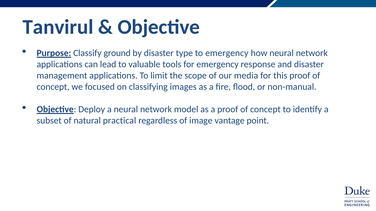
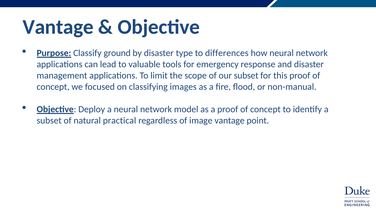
Tanvirul at (58, 27): Tanvirul -> Vantage
to emergency: emergency -> differences
our media: media -> subset
